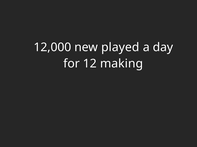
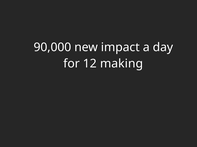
12,000: 12,000 -> 90,000
played: played -> impact
